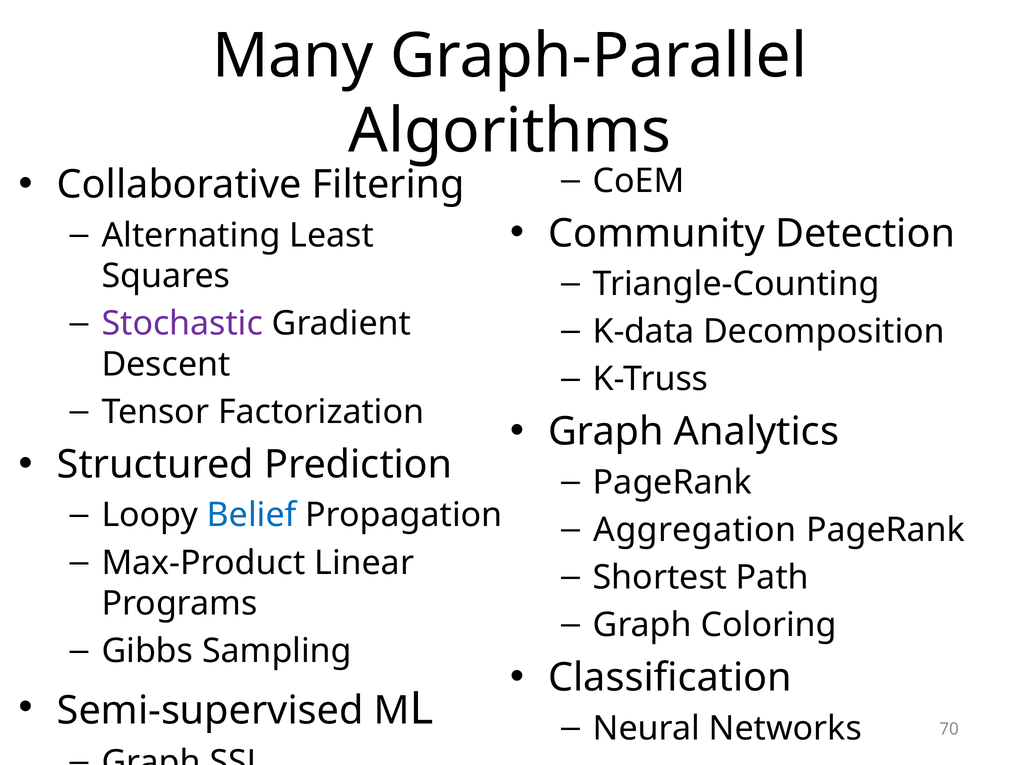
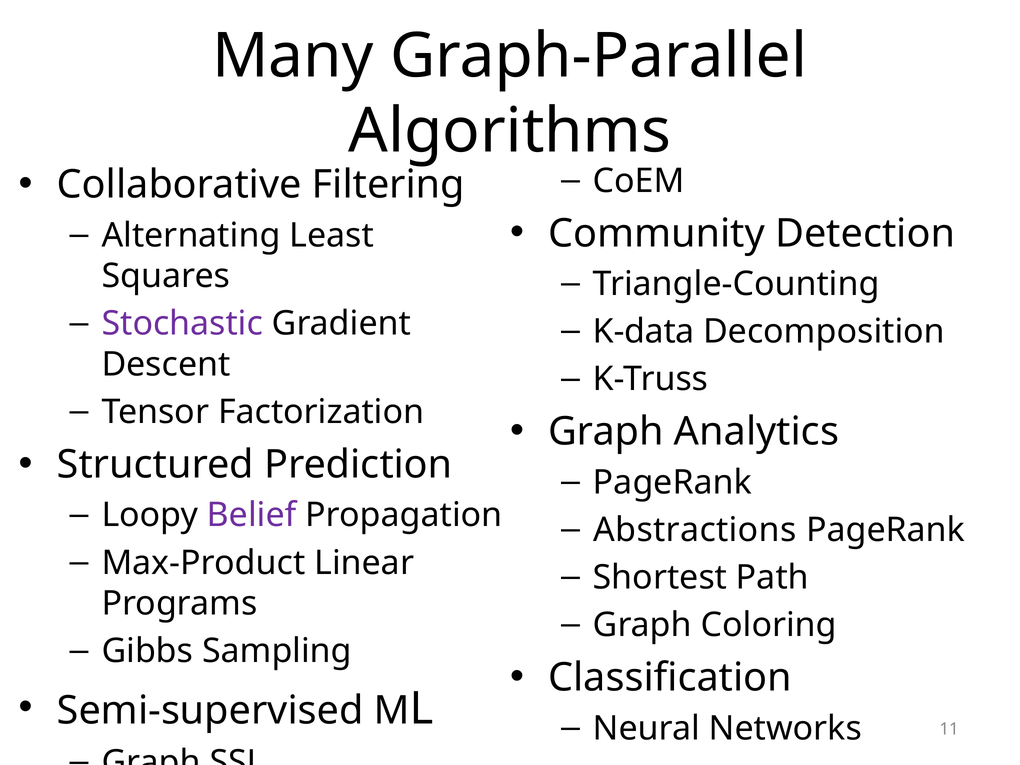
Belief colour: blue -> purple
Aggregation: Aggregation -> Abstractions
70: 70 -> 11
